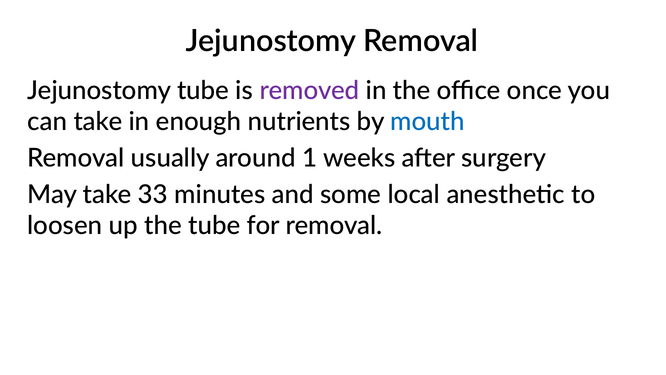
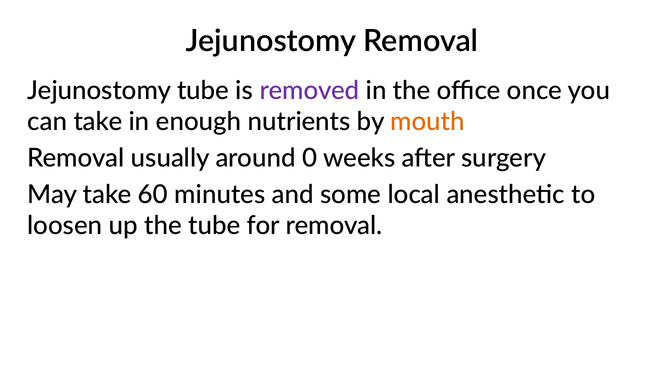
mouth colour: blue -> orange
1: 1 -> 0
33: 33 -> 60
